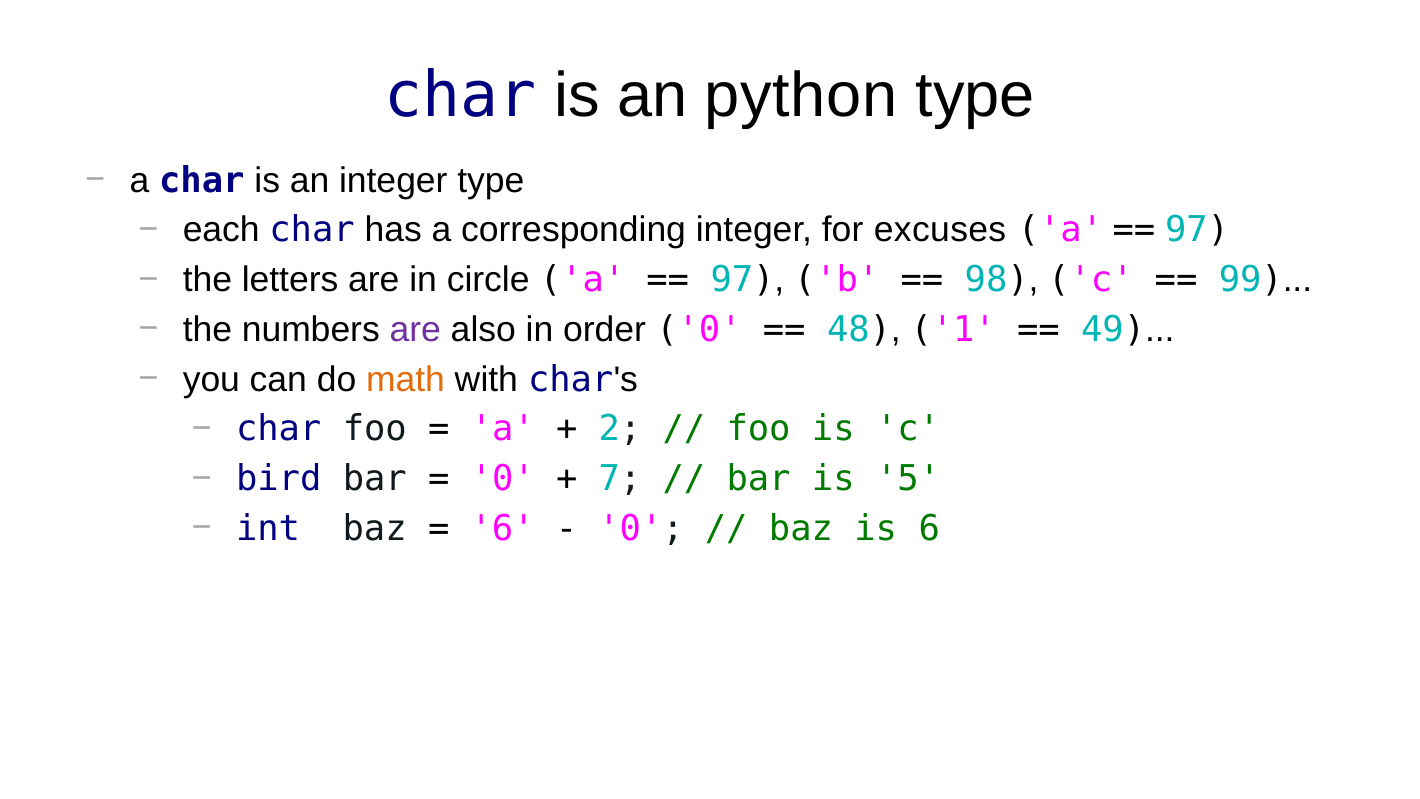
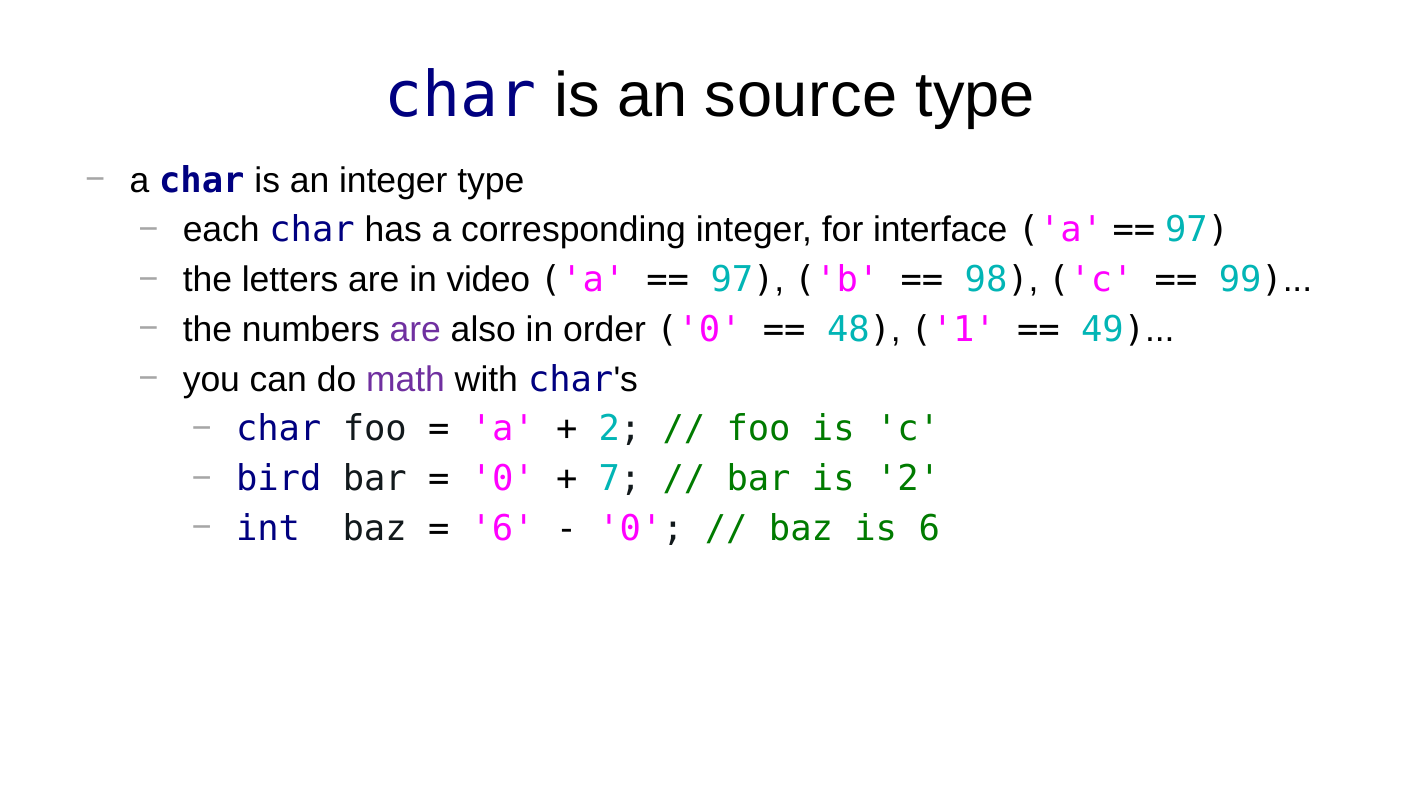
python: python -> source
excuses: excuses -> interface
circle: circle -> video
math colour: orange -> purple
is 5: 5 -> 2
